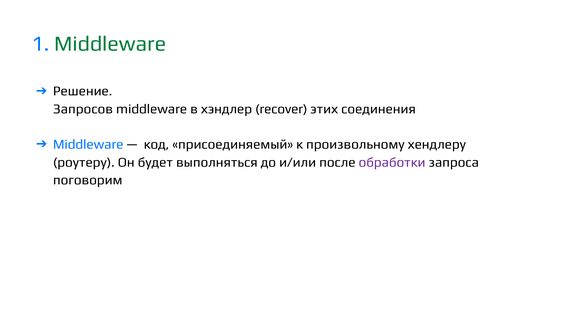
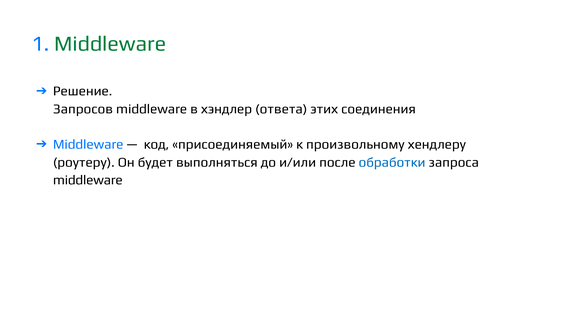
recover: recover -> ответа
обработки colour: purple -> blue
поговорим at (88, 180): поговорим -> middleware
